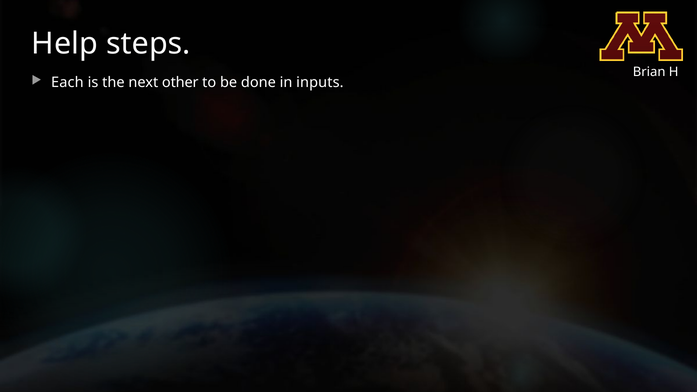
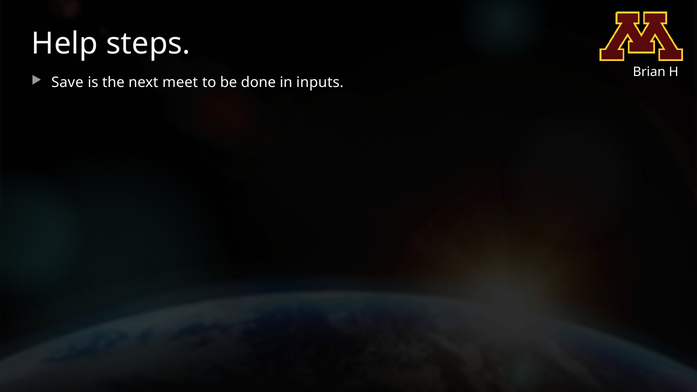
Each: Each -> Save
other: other -> meet
